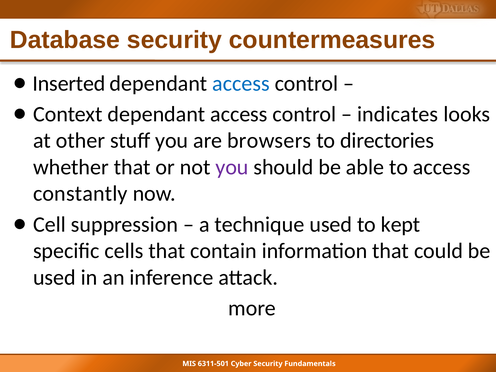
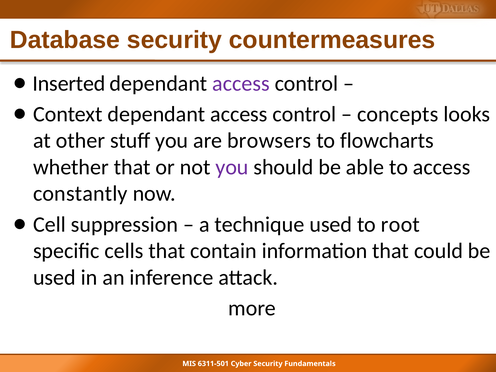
access at (241, 83) colour: blue -> purple
indicates: indicates -> concepts
directories: directories -> flowcharts
kept: kept -> root
